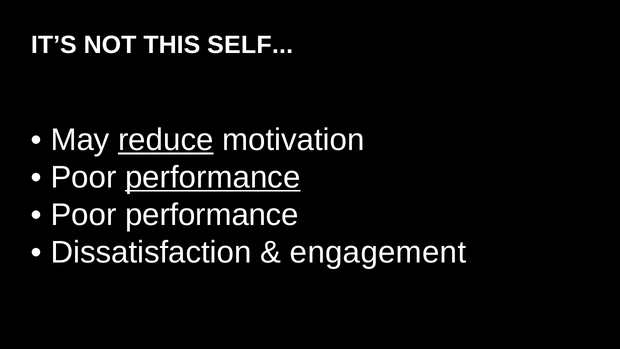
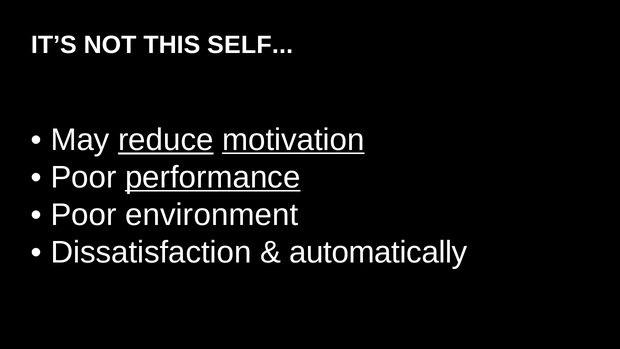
motivation underline: none -> present
performance at (212, 215): performance -> environment
engagement: engagement -> automatically
